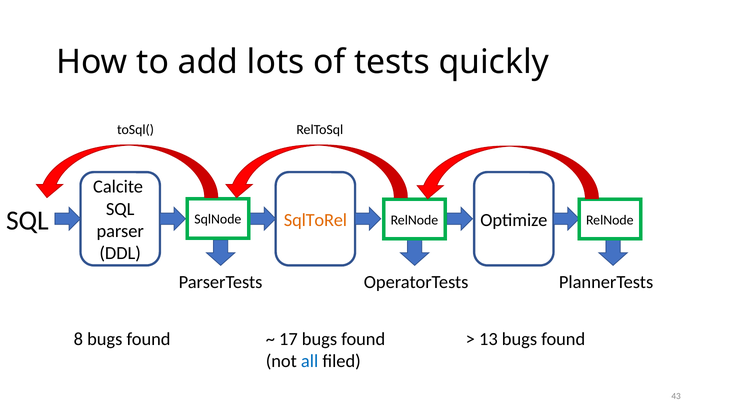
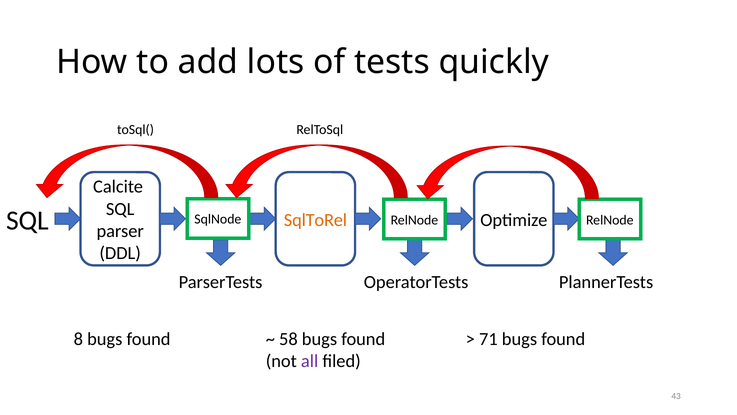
17: 17 -> 58
13: 13 -> 71
all colour: blue -> purple
